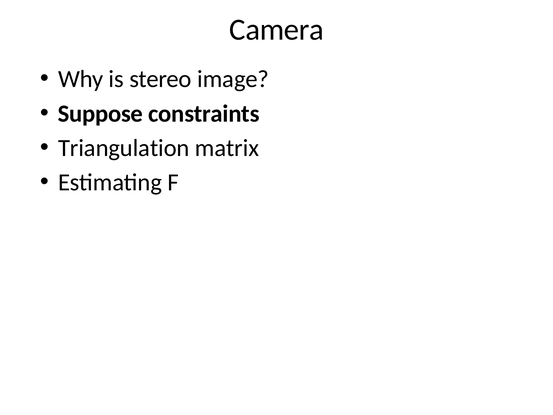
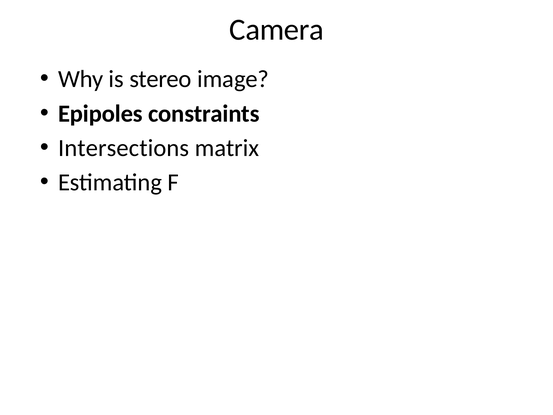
Suppose: Suppose -> Epipoles
Triangulation: Triangulation -> Intersections
